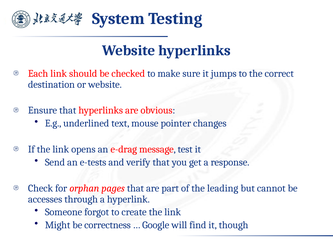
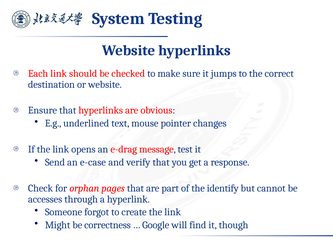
e-tests: e-tests -> e-case
leading: leading -> identify
